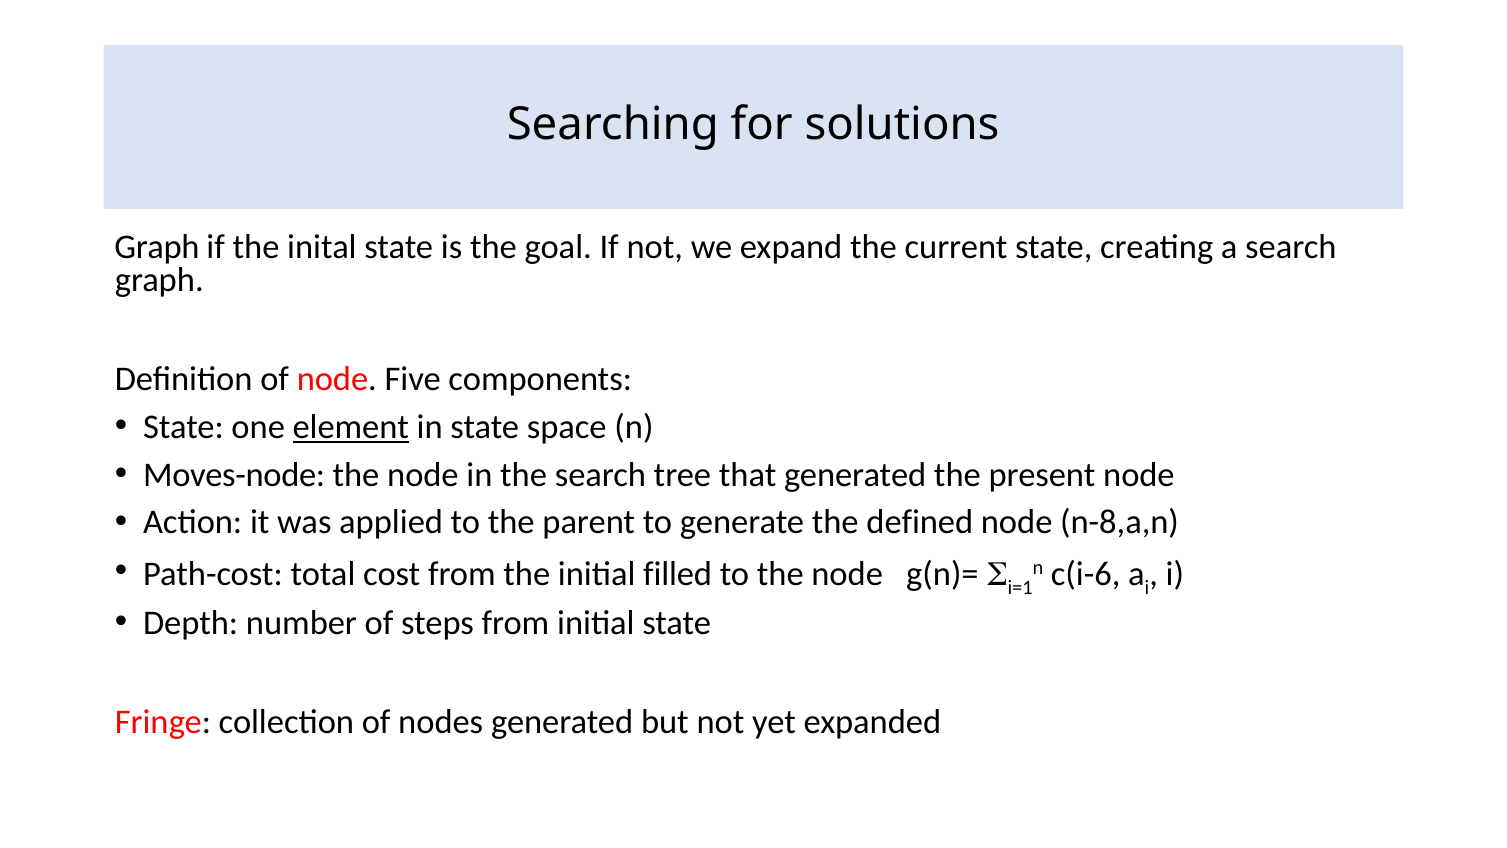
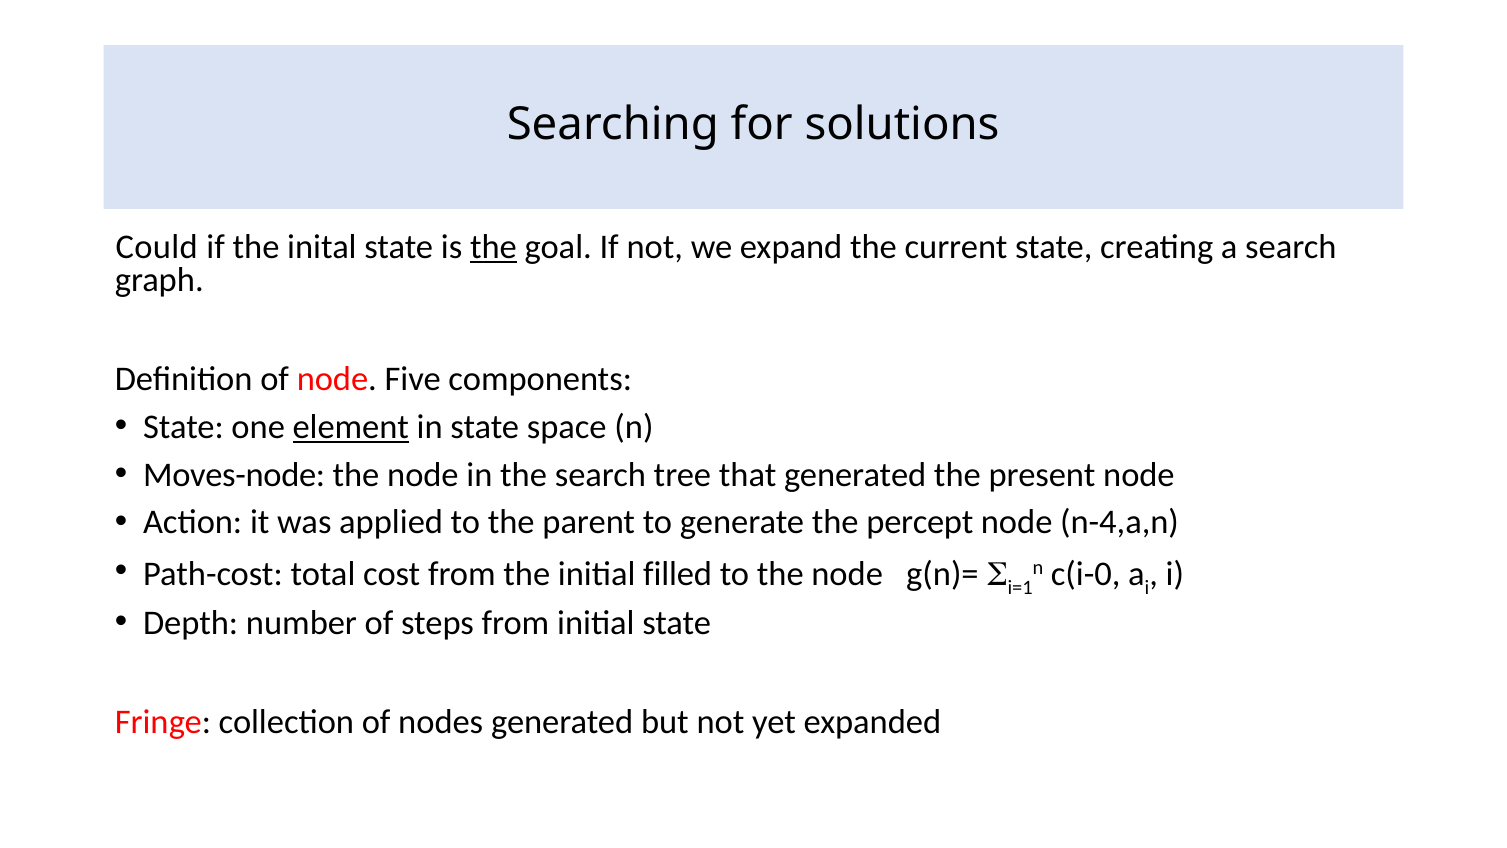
Graph at (157, 247): Graph -> Could
the at (493, 247) underline: none -> present
defined: defined -> percept
n-8,a,n: n-8,a,n -> n-4,a,n
c(i-6: c(i-6 -> c(i-0
